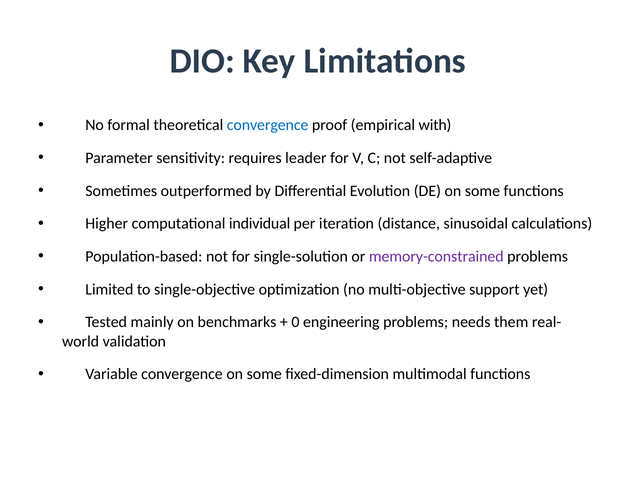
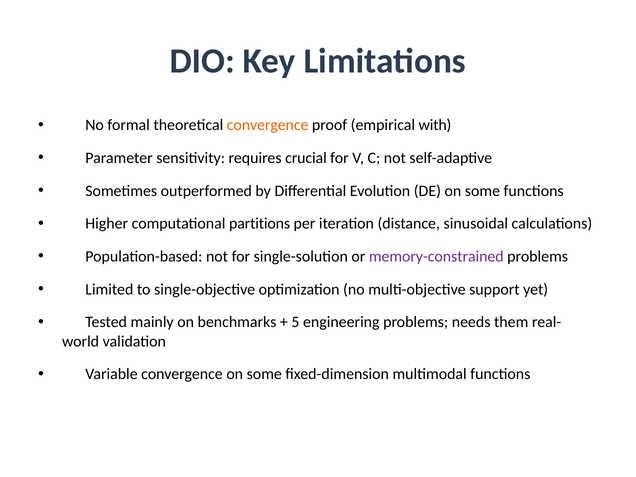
convergence at (268, 125) colour: blue -> orange
leader: leader -> crucial
individual: individual -> partitions
0: 0 -> 5
